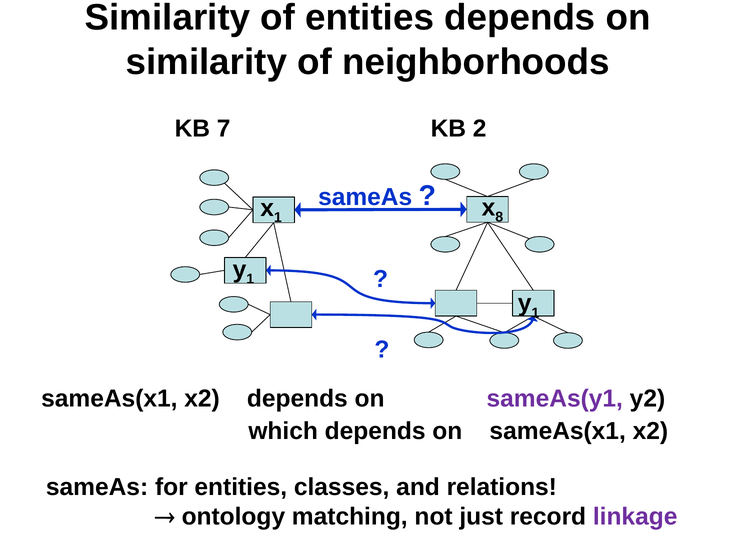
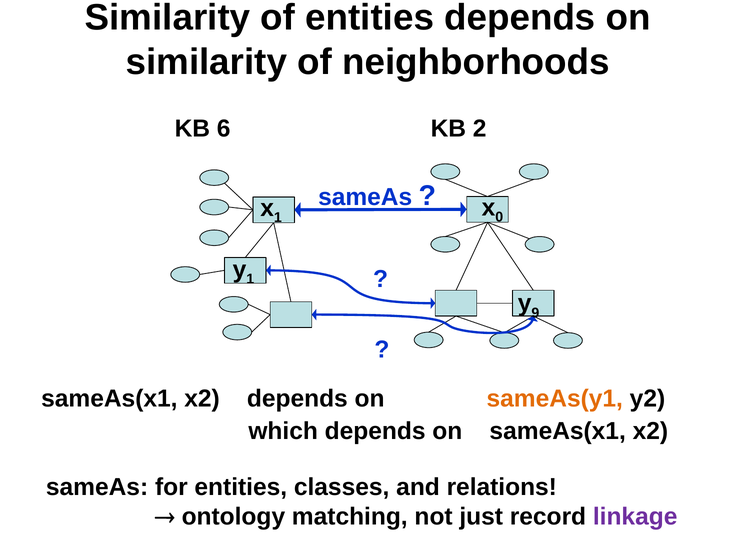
7: 7 -> 6
8: 8 -> 0
1 at (535, 313): 1 -> 9
sameAs(y1 colour: purple -> orange
